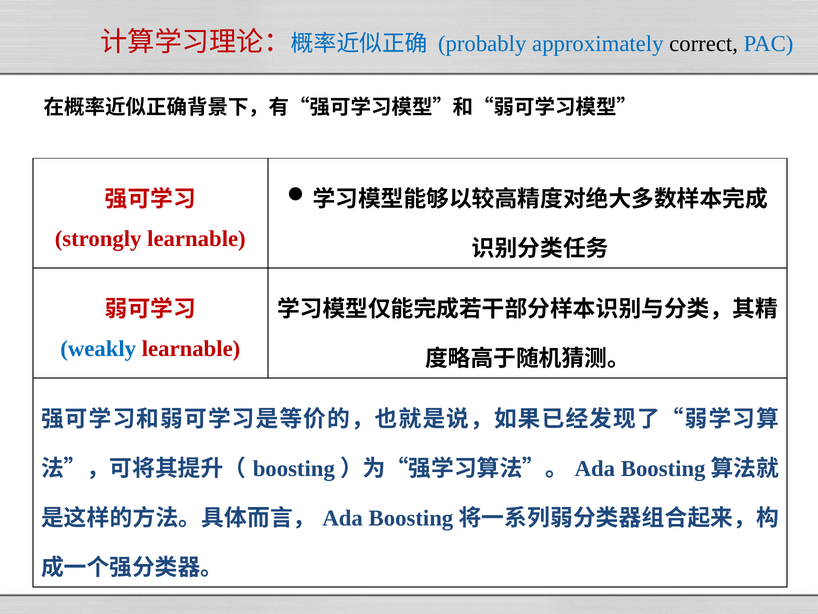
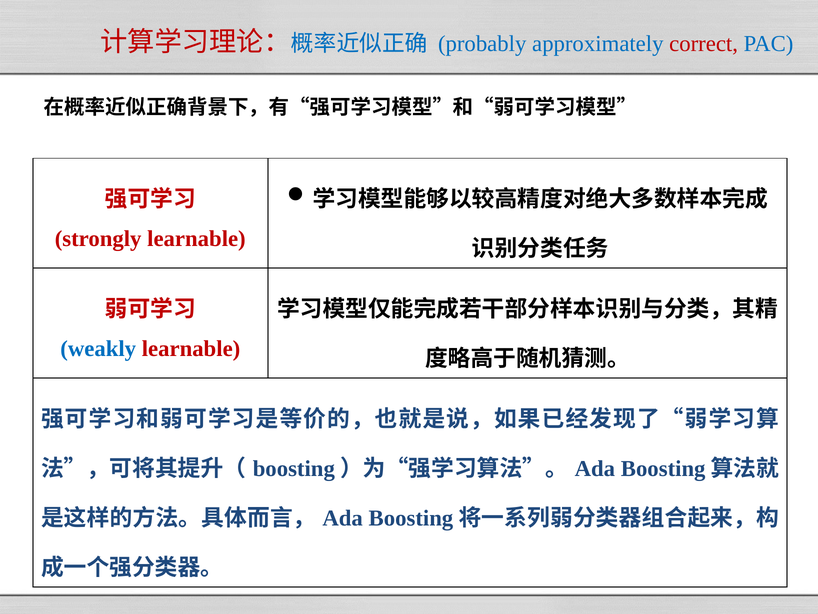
correct colour: black -> red
